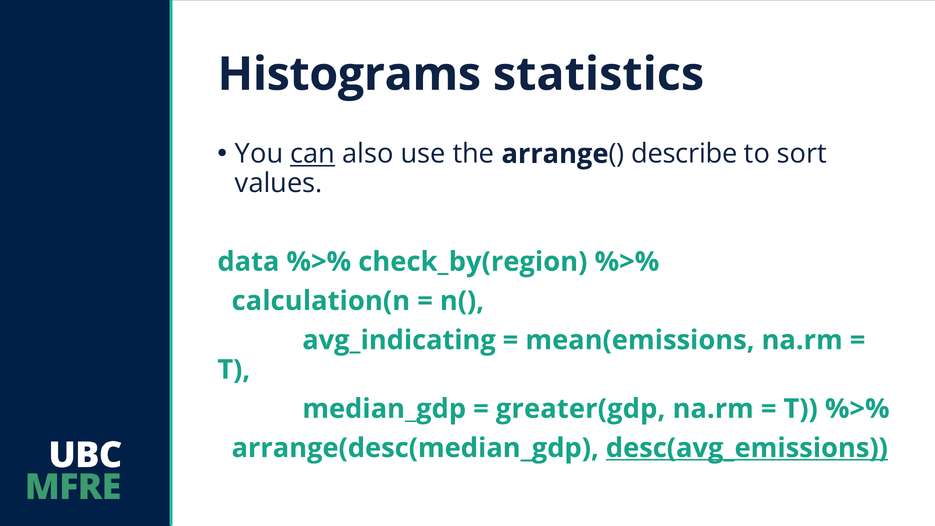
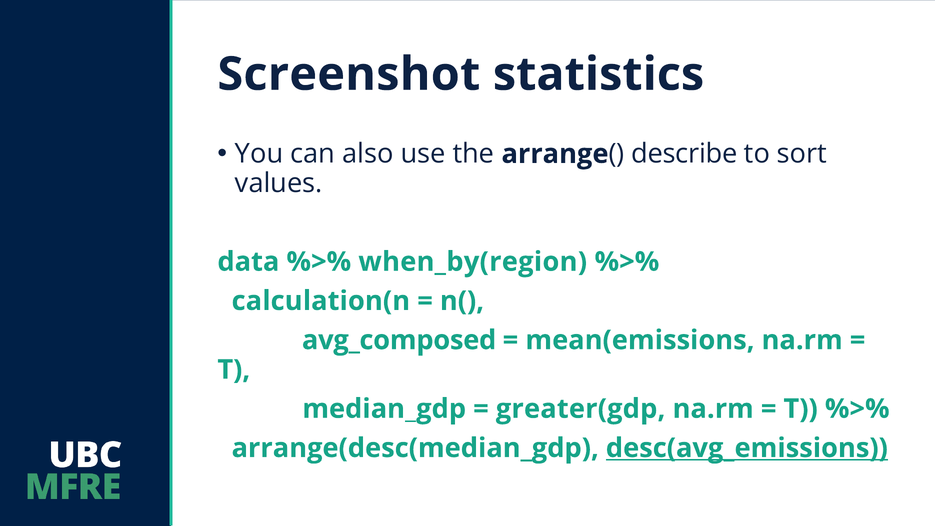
Histograms: Histograms -> Screenshot
can underline: present -> none
check_by(region: check_by(region -> when_by(region
avg_indicating: avg_indicating -> avg_composed
